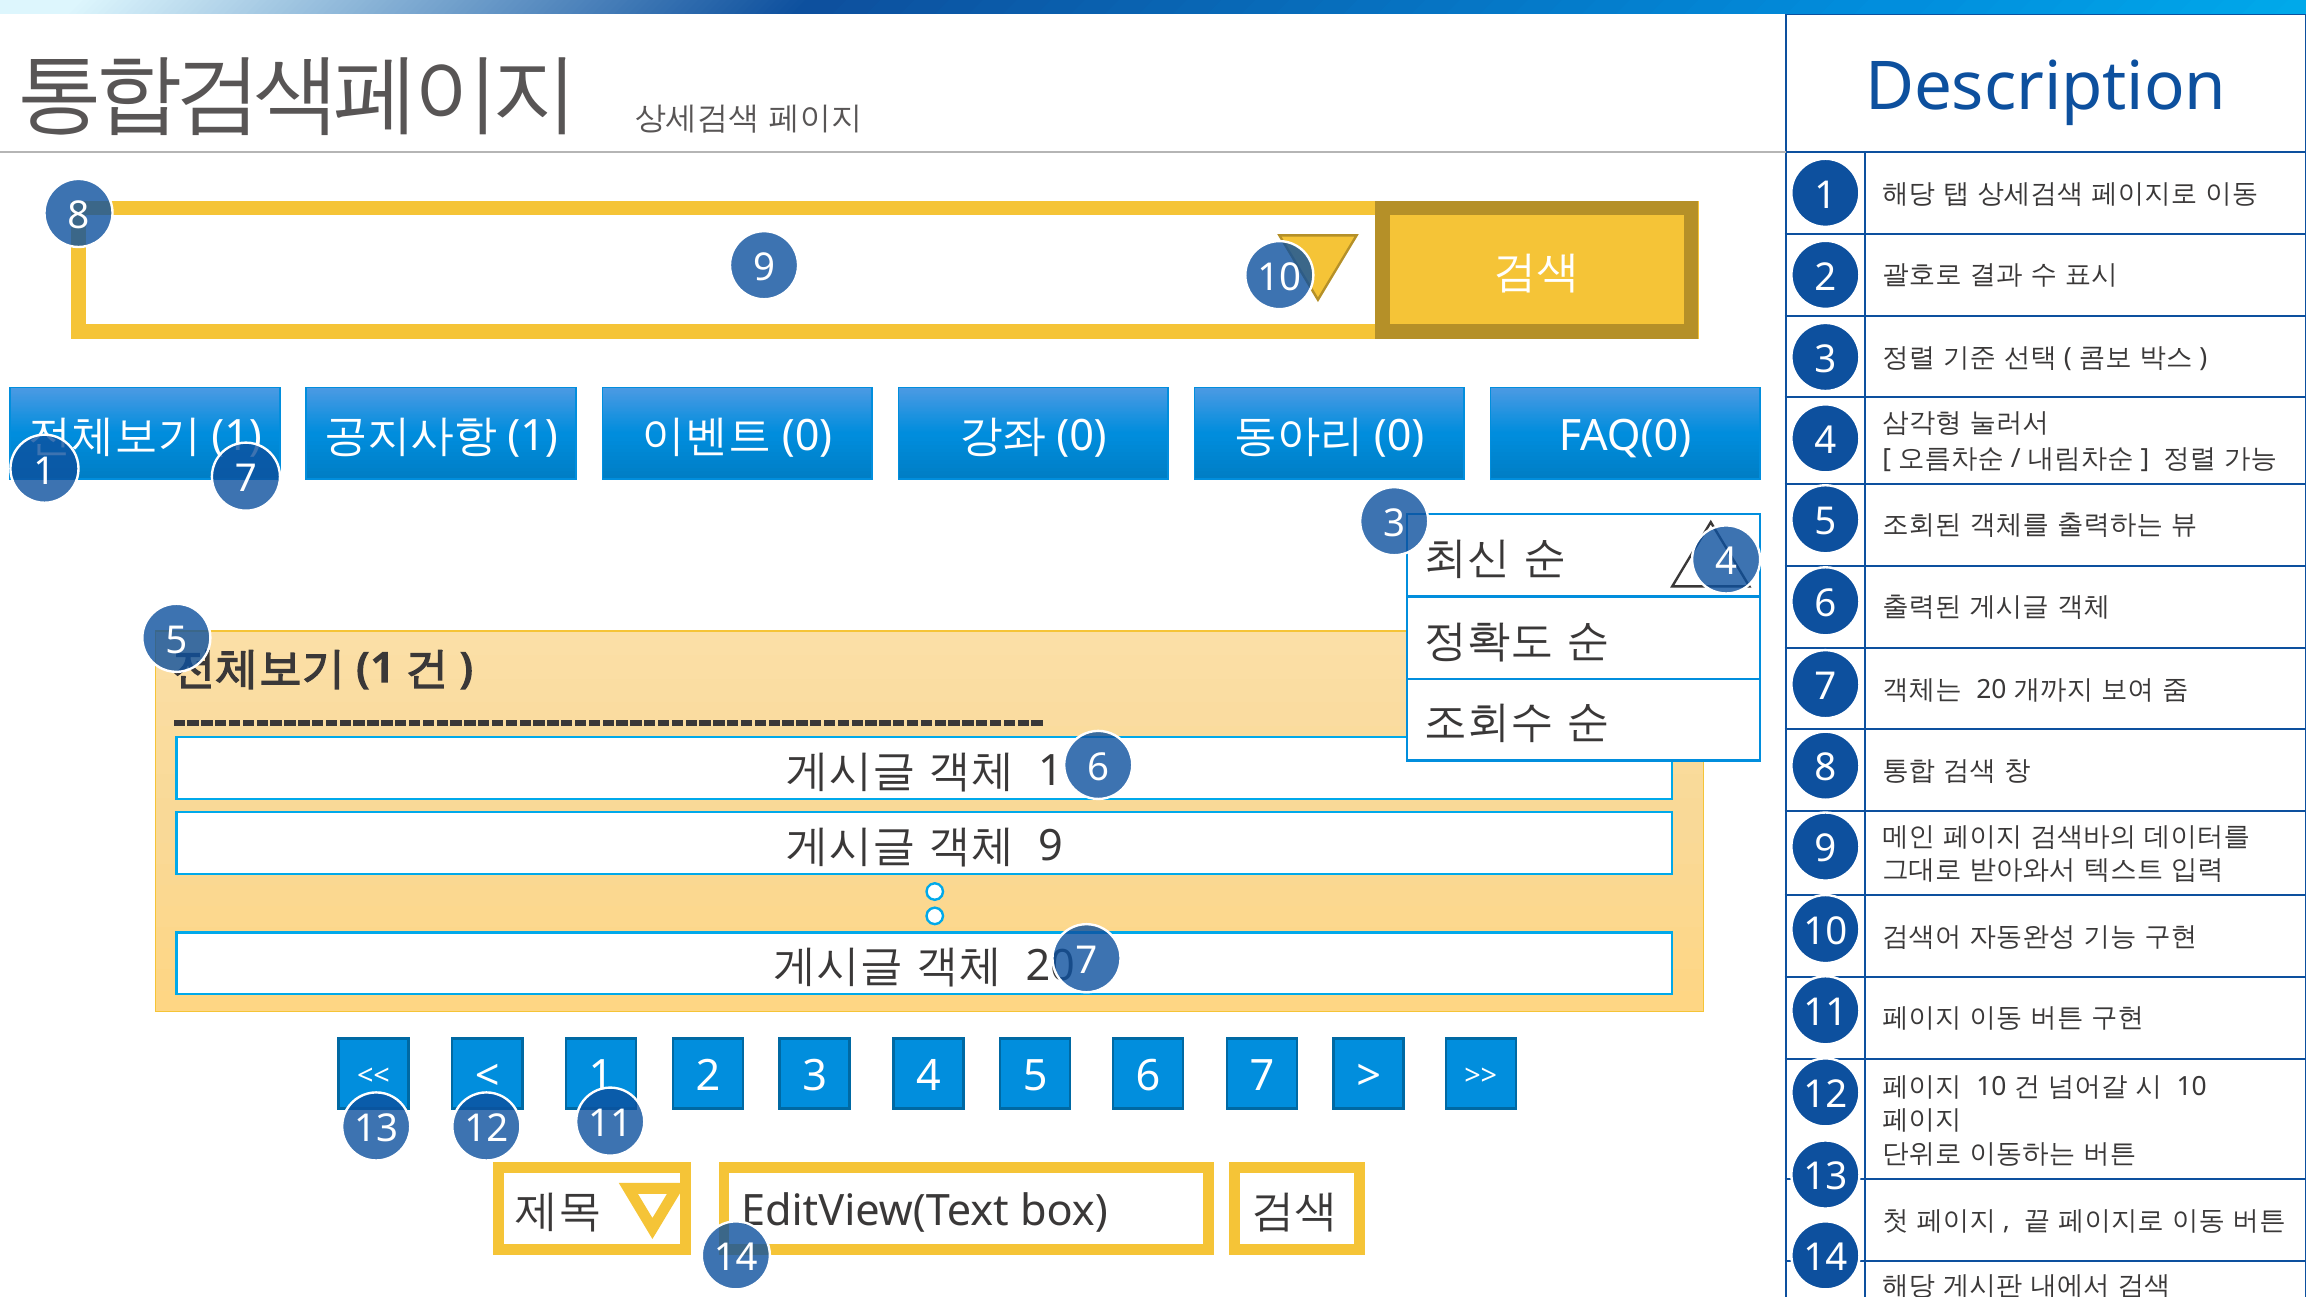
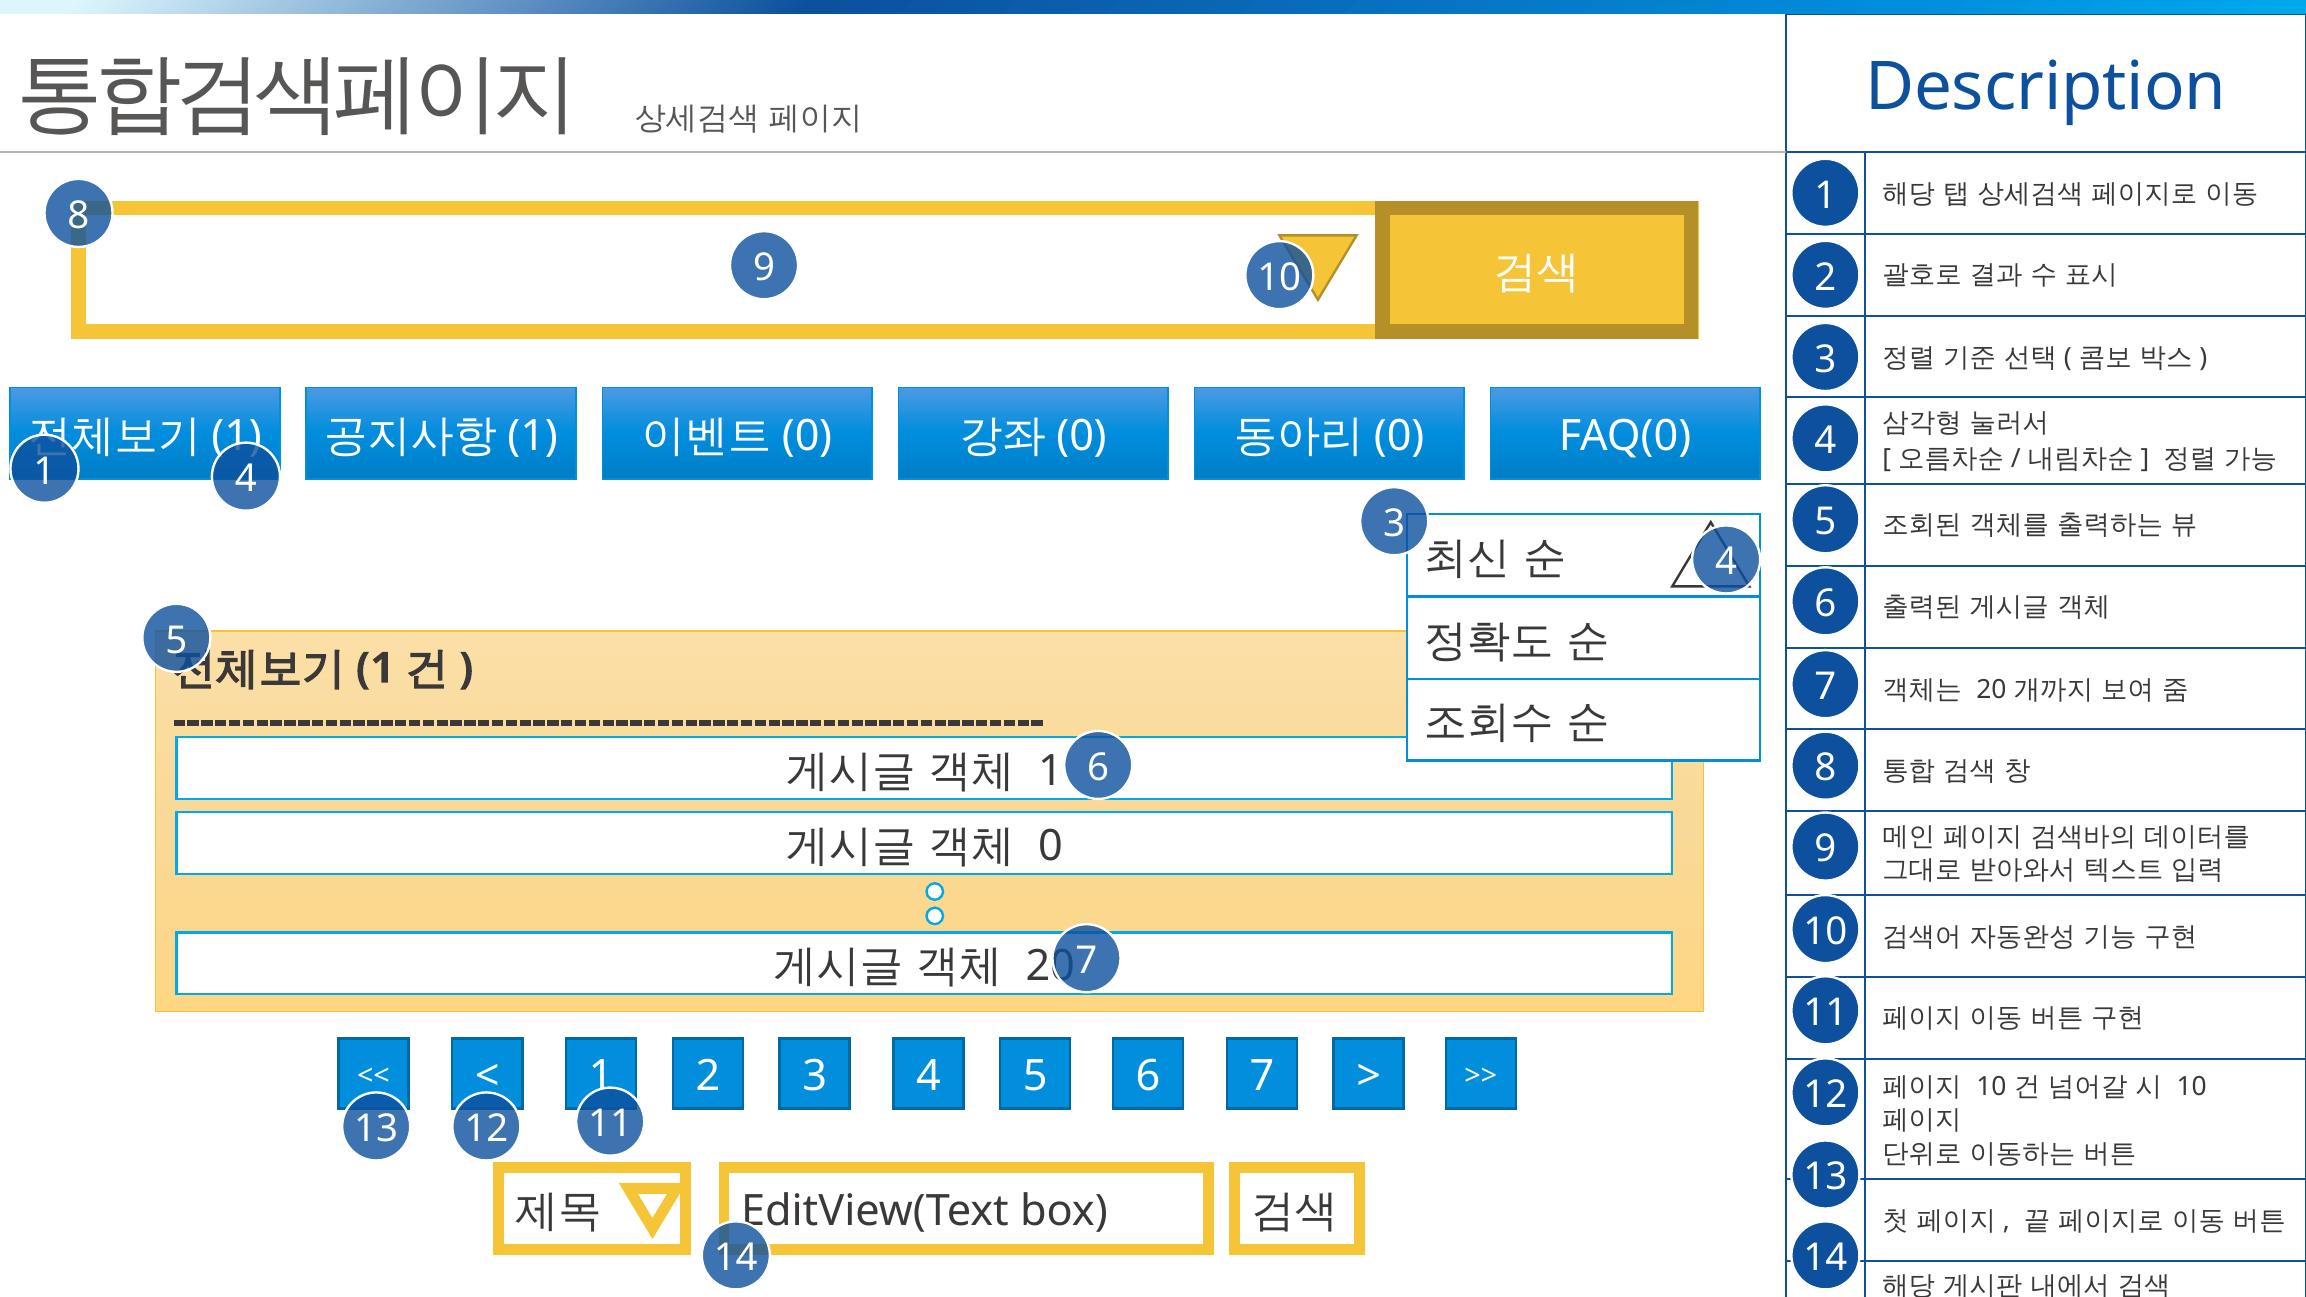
1 7: 7 -> 4
9 at (1050, 846): 9 -> 0
